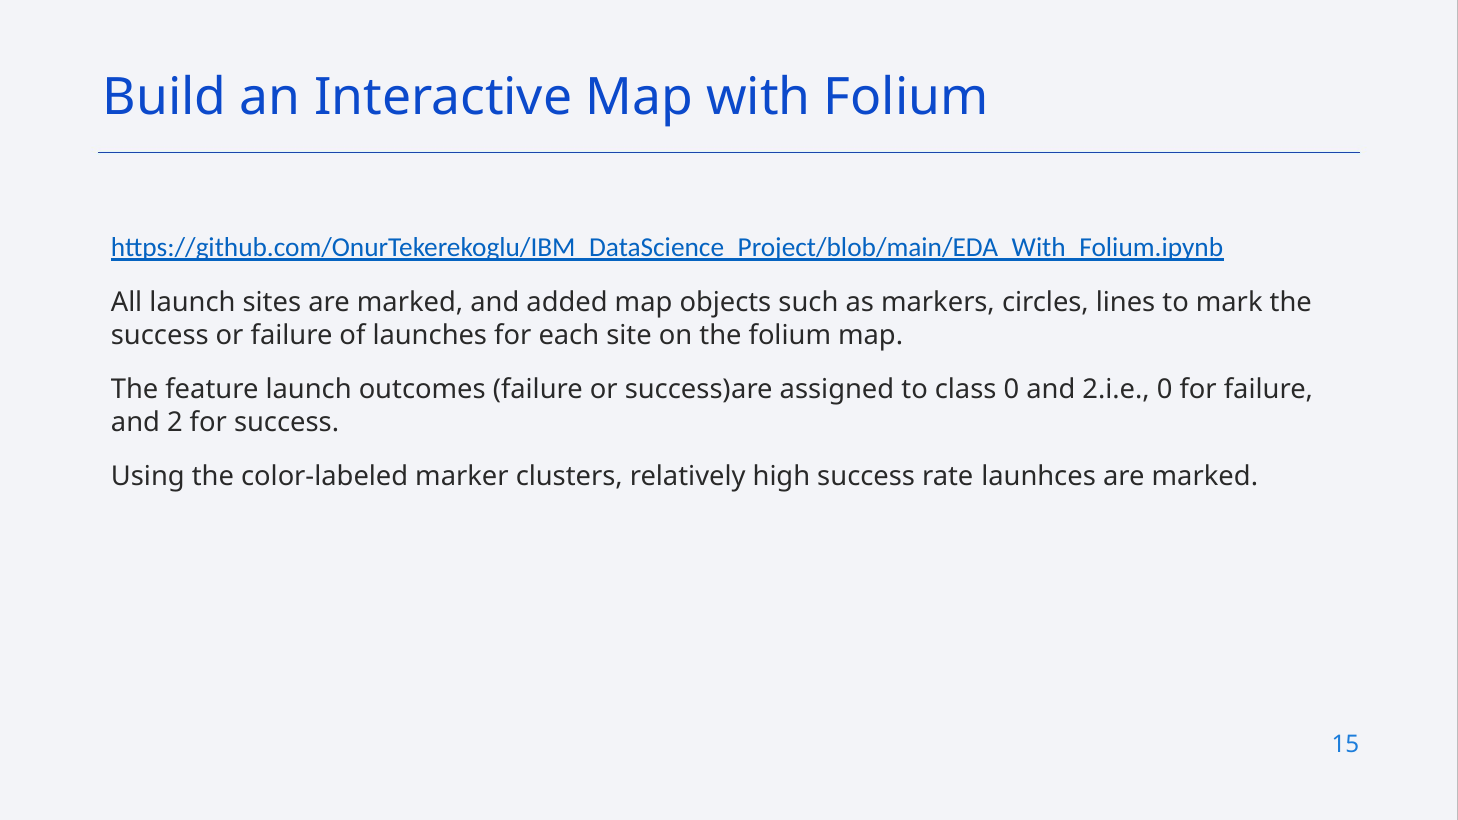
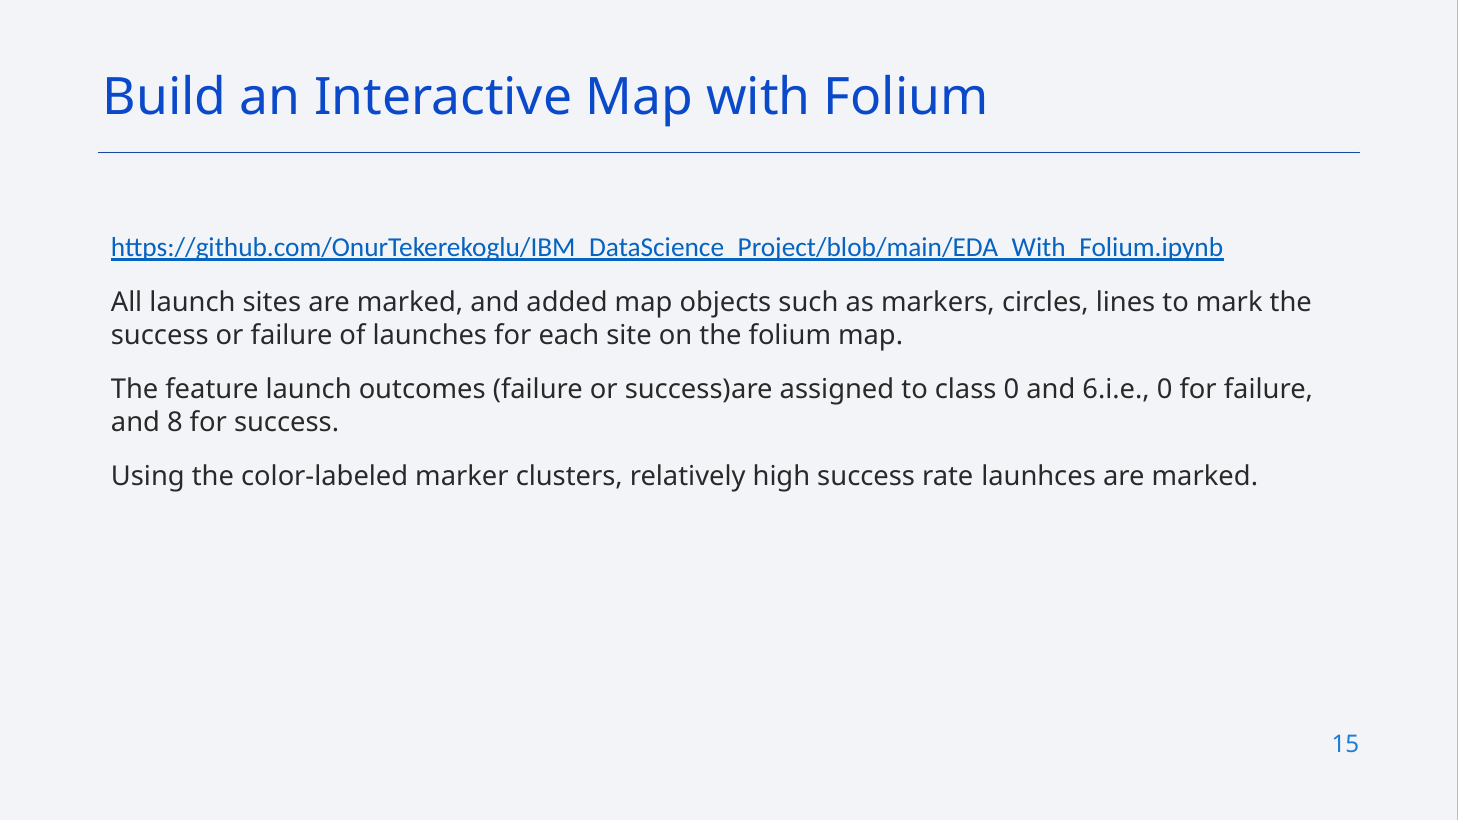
2.i.e: 2.i.e -> 6.i.e
2: 2 -> 8
